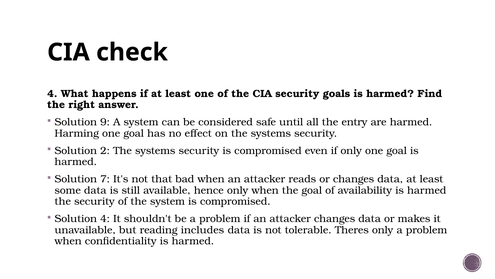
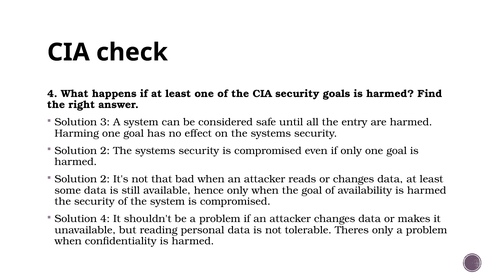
9: 9 -> 3
7 at (105, 179): 7 -> 2
includes: includes -> personal
